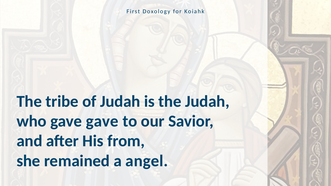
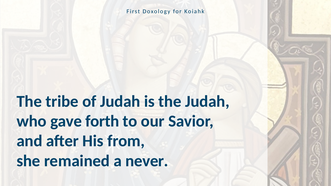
gave gave: gave -> forth
angel: angel -> never
